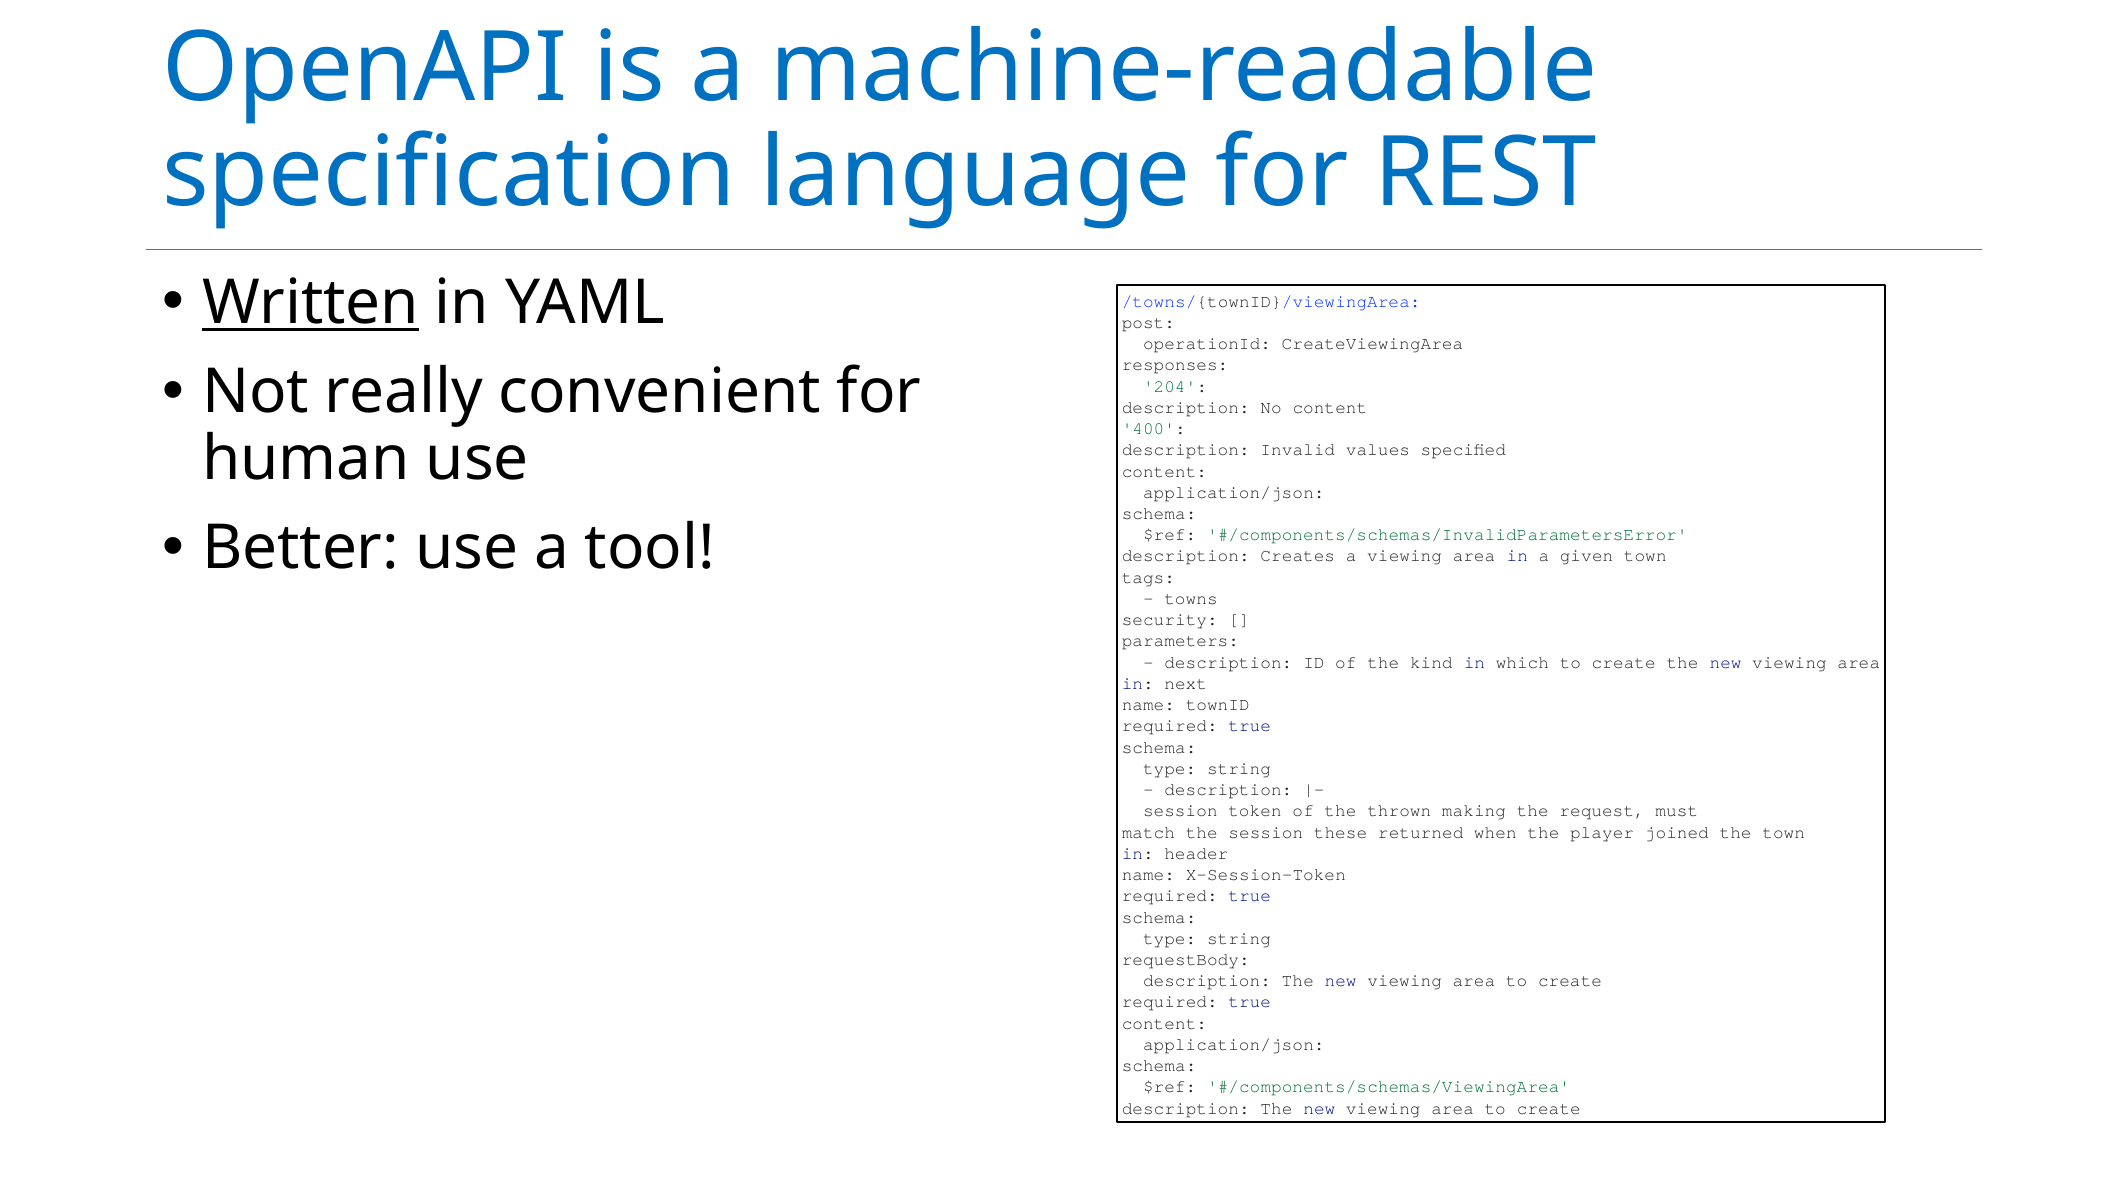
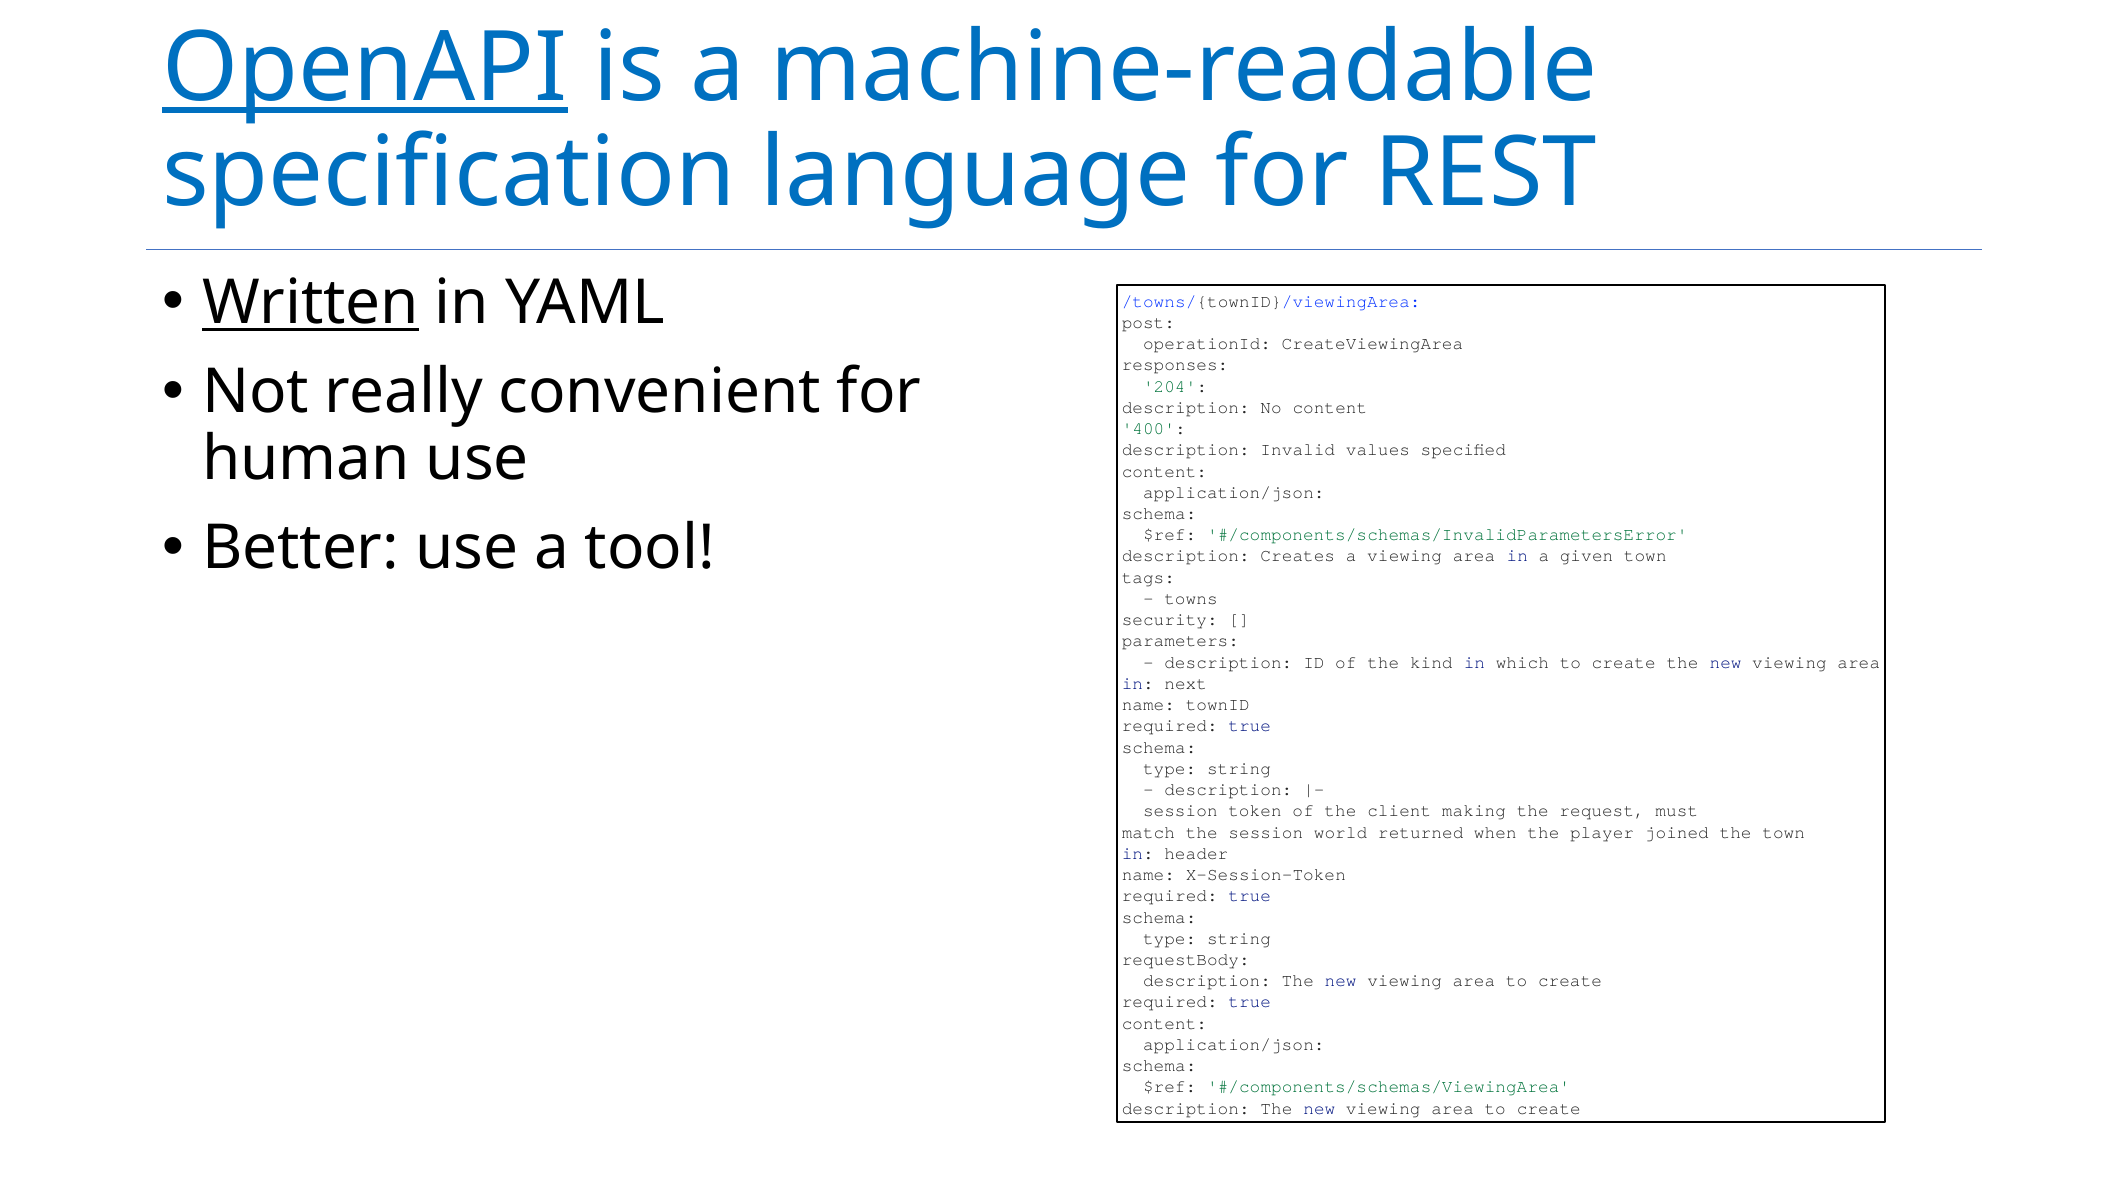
OpenAPI underline: none -> present
thrown: thrown -> client
these: these -> world
